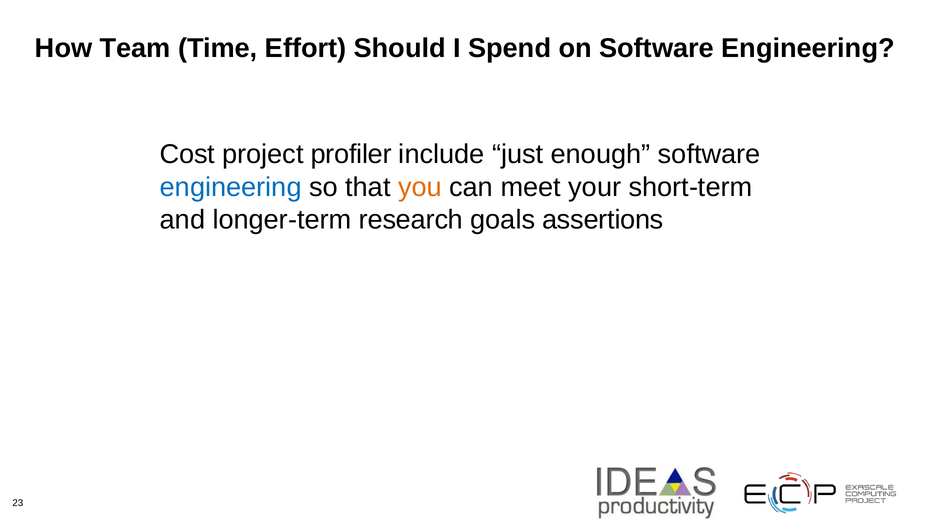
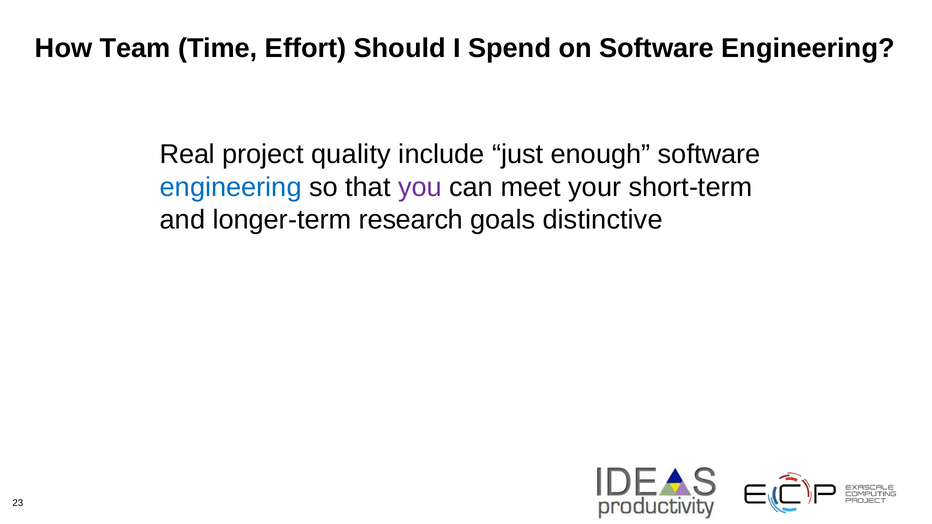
Cost: Cost -> Real
profiler: profiler -> quality
you colour: orange -> purple
assertions: assertions -> distinctive
